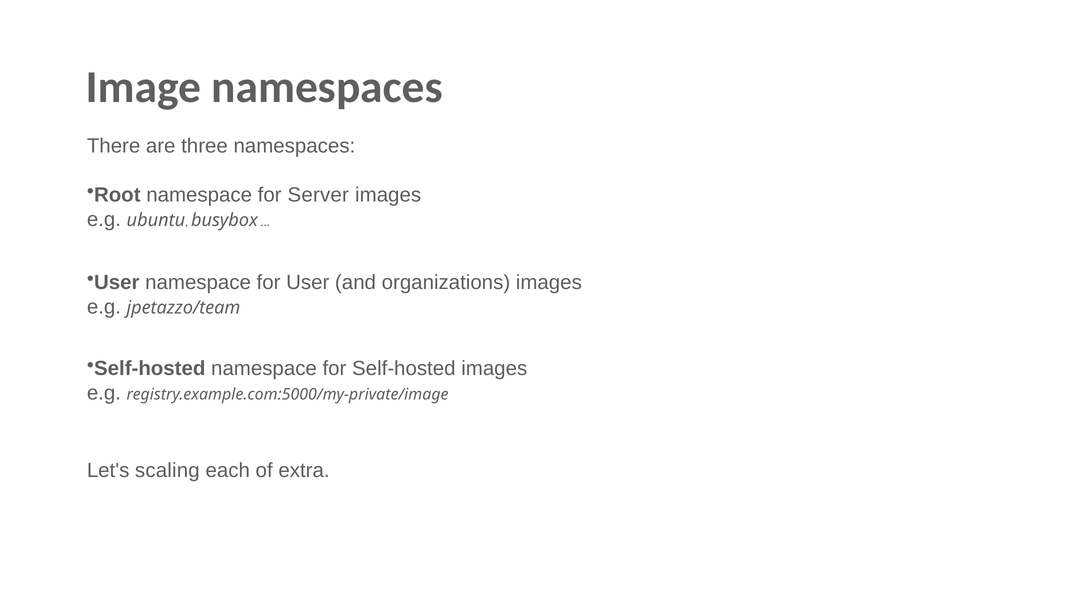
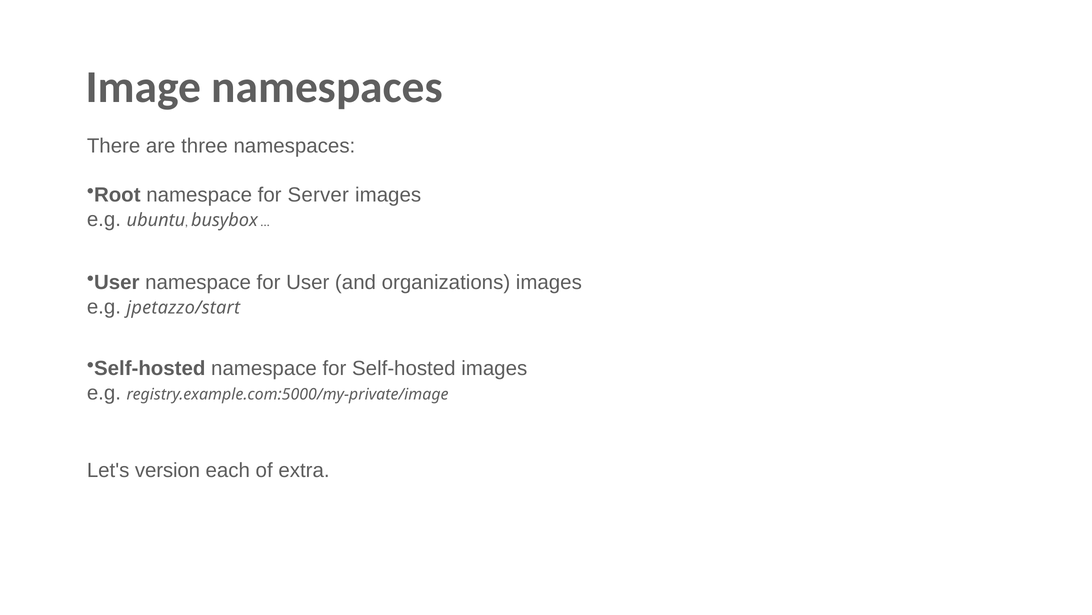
jpetazzo/team: jpetazzo/team -> jpetazzo/start
scaling: scaling -> version
